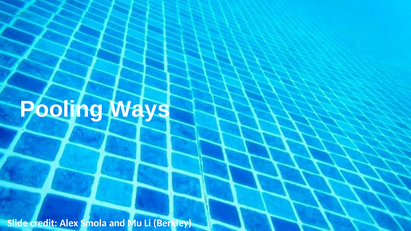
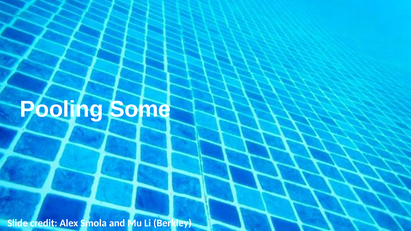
Ways: Ways -> Some
